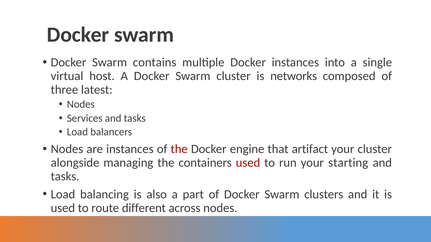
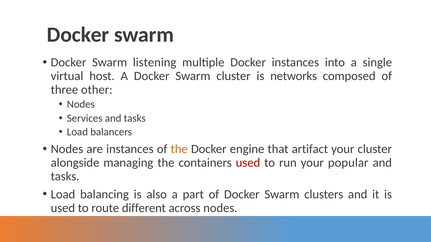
contains: contains -> listening
latest: latest -> other
the at (179, 149) colour: red -> orange
starting: starting -> popular
